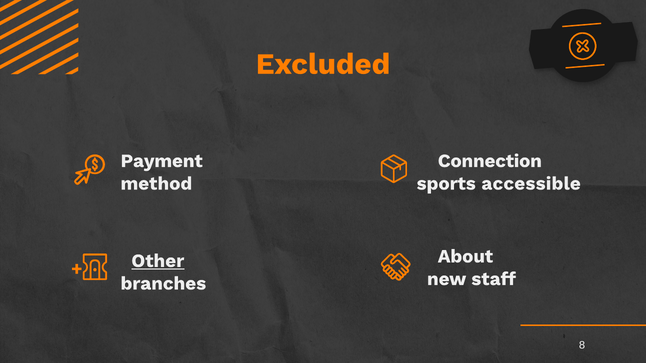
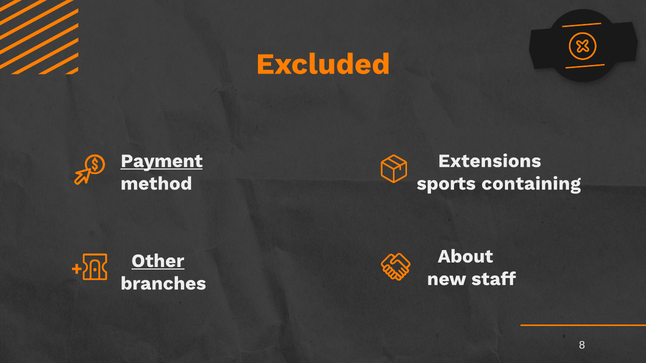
Payment underline: none -> present
Connection: Connection -> Extensions
accessible: accessible -> containing
